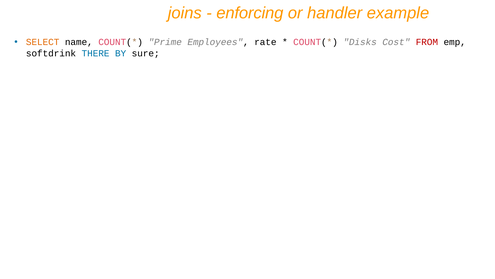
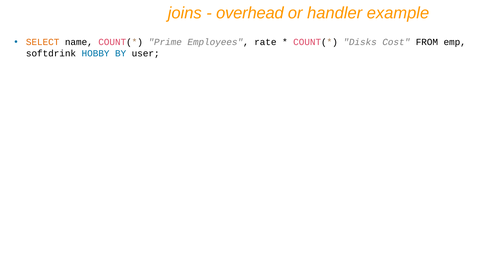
enforcing: enforcing -> overhead
FROM colour: red -> black
THERE: THERE -> HOBBY
sure: sure -> user
